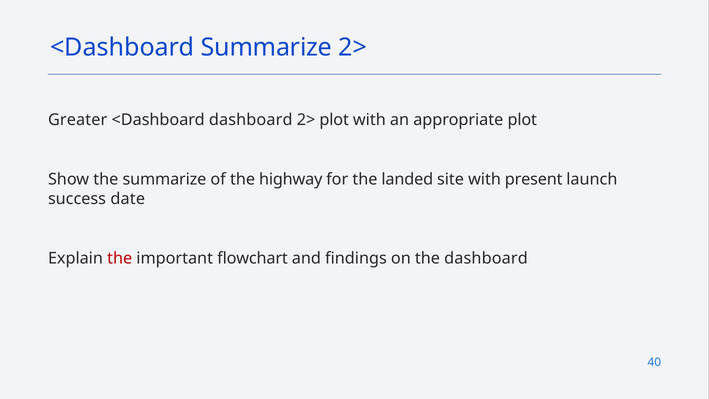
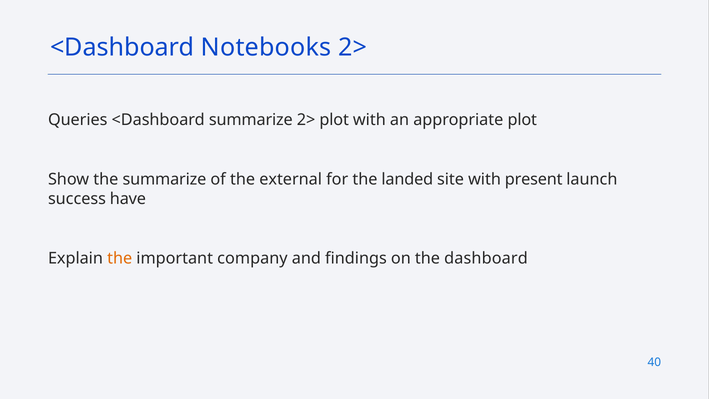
<Dashboard Summarize: Summarize -> Notebooks
Greater: Greater -> Queries
<Dashboard dashboard: dashboard -> summarize
highway: highway -> external
date: date -> have
the at (120, 258) colour: red -> orange
flowchart: flowchart -> company
